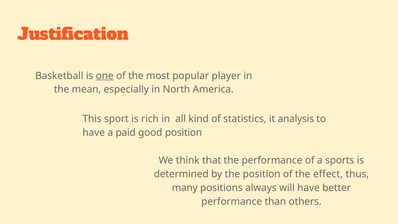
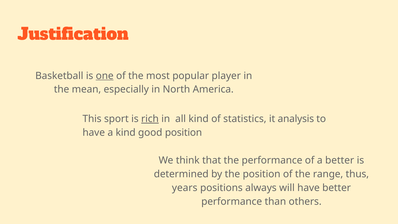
rich underline: none -> present
a paid: paid -> kind
a sports: sports -> better
effect: effect -> range
many: many -> years
